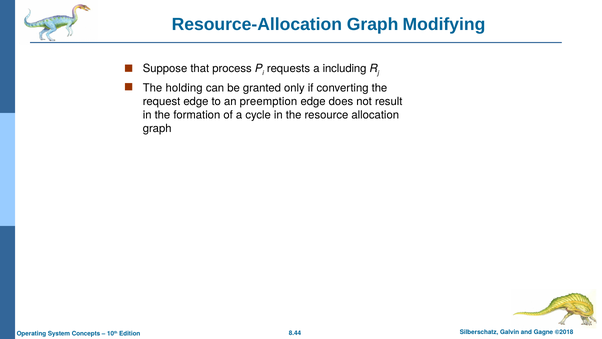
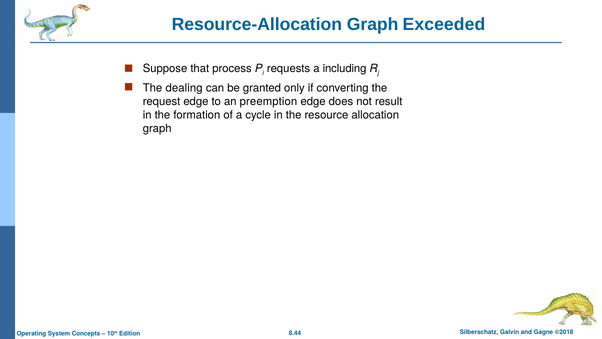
Modifying: Modifying -> Exceeded
holding: holding -> dealing
